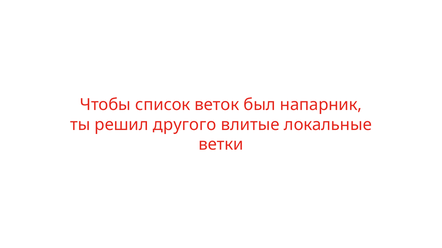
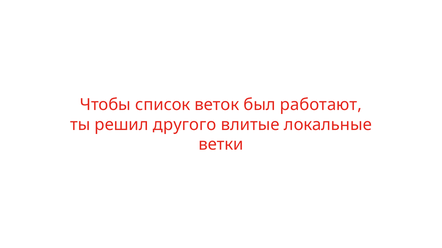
напарник: напарник -> работают
